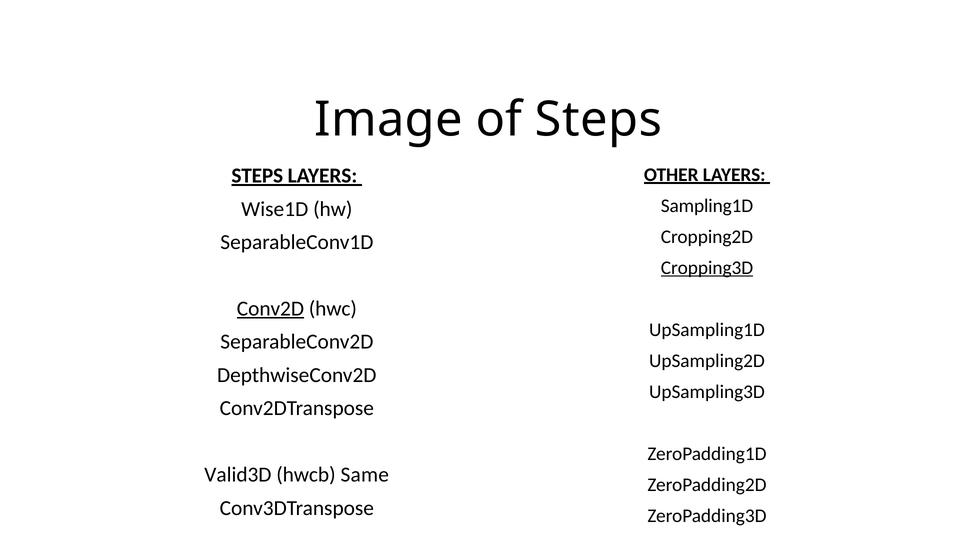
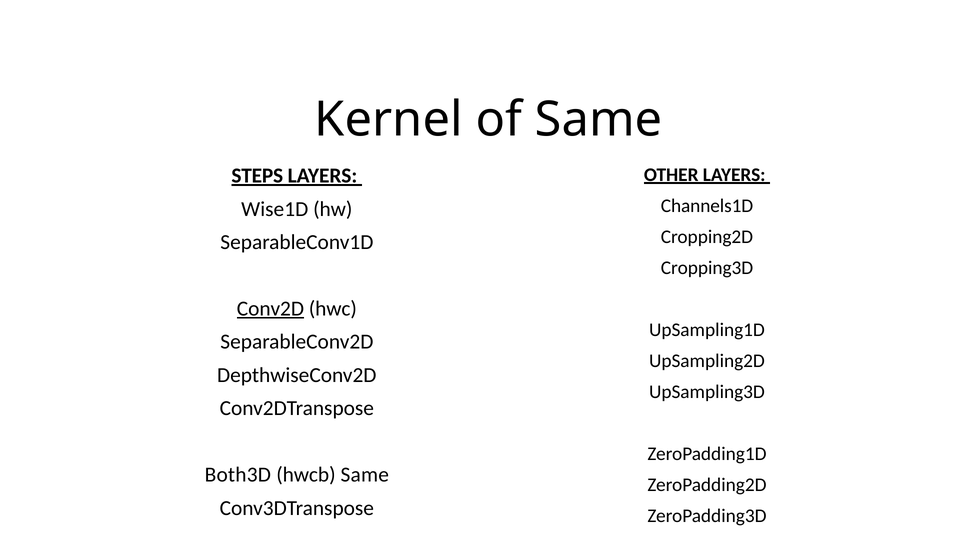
Image: Image -> Kernel
of Steps: Steps -> Same
Sampling1D: Sampling1D -> Channels1D
Cropping3D underline: present -> none
Valid3D: Valid3D -> Both3D
